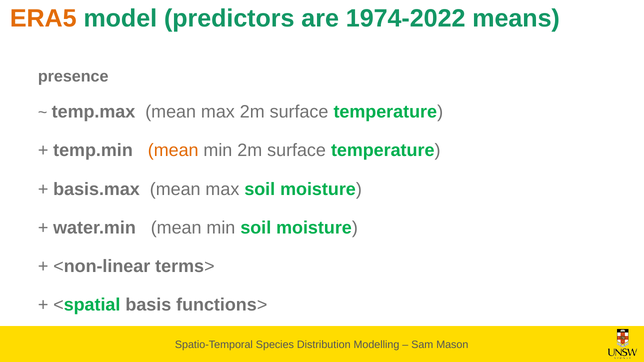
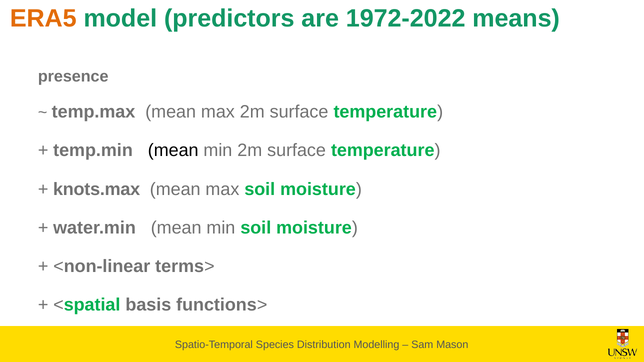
1974-2022: 1974-2022 -> 1972-2022
mean at (173, 151) colour: orange -> black
basis.max: basis.max -> knots.max
